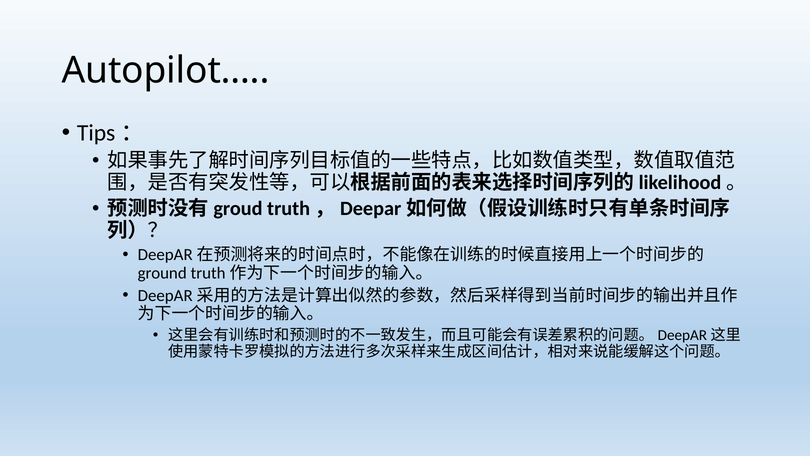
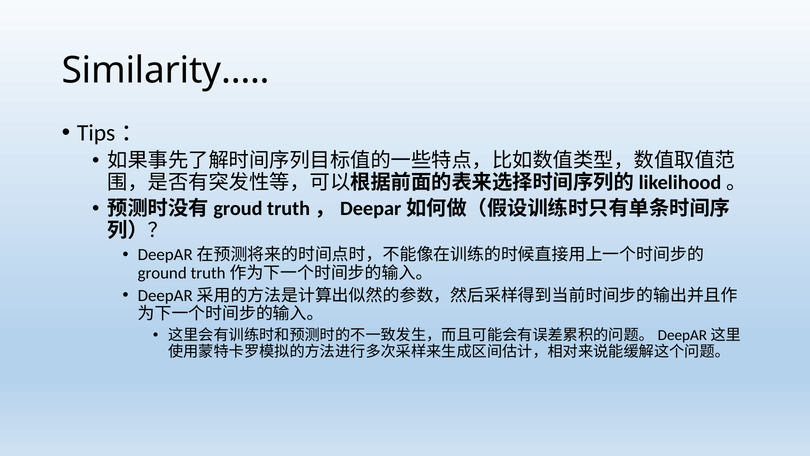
Autopilot…: Autopilot… -> Similarity…
